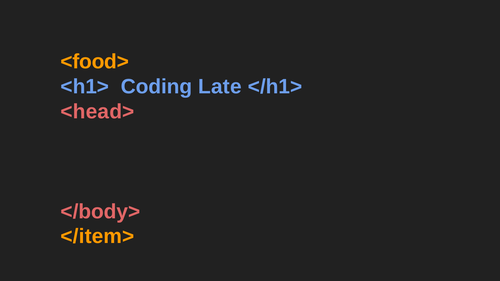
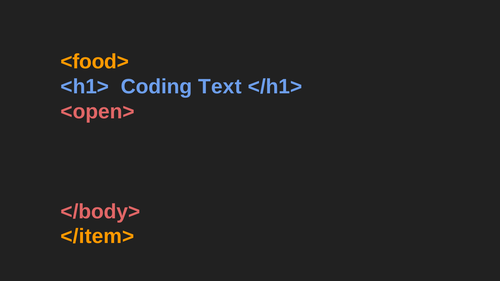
Late: Late -> Text
<head>: <head> -> <open>
